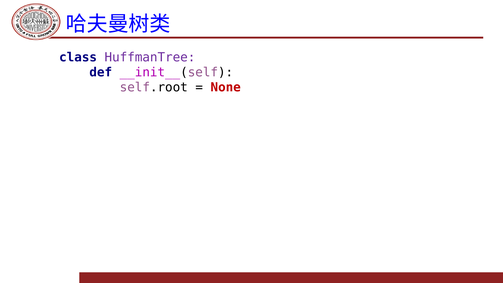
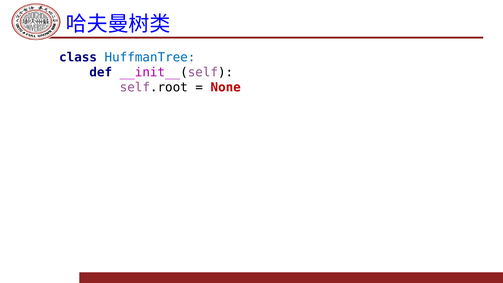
HuffmanTree colour: purple -> blue
